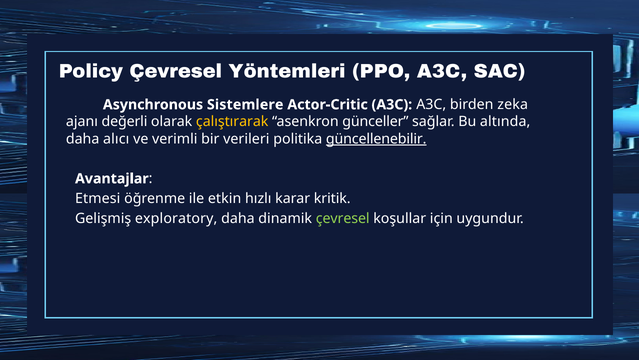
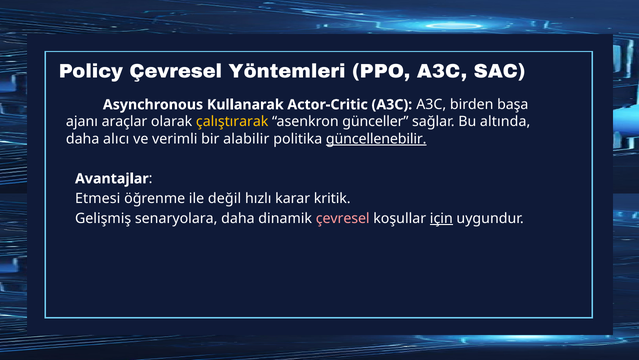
Sistemlere: Sistemlere -> Kullanarak
zeka: zeka -> başa
değerli: değerli -> araçlar
verileri: verileri -> alabilir
etkin: etkin -> değil
exploratory: exploratory -> senaryolara
çevresel at (343, 218) colour: light green -> pink
için underline: none -> present
